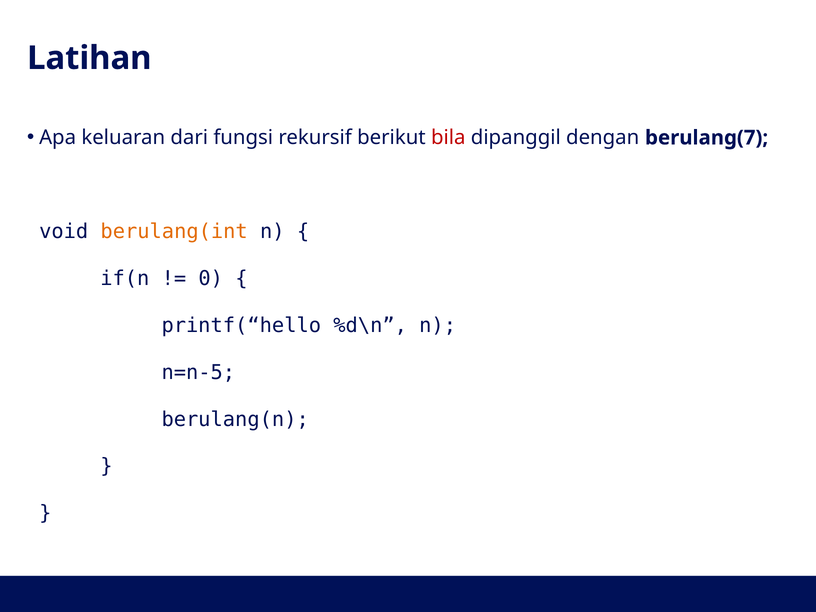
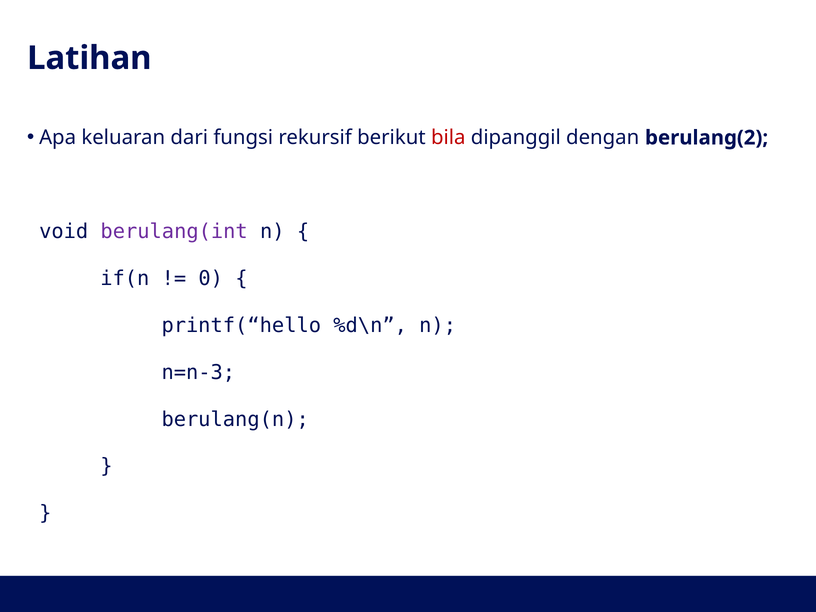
berulang(7: berulang(7 -> berulang(2
berulang(int colour: orange -> purple
n=n-5: n=n-5 -> n=n-3
